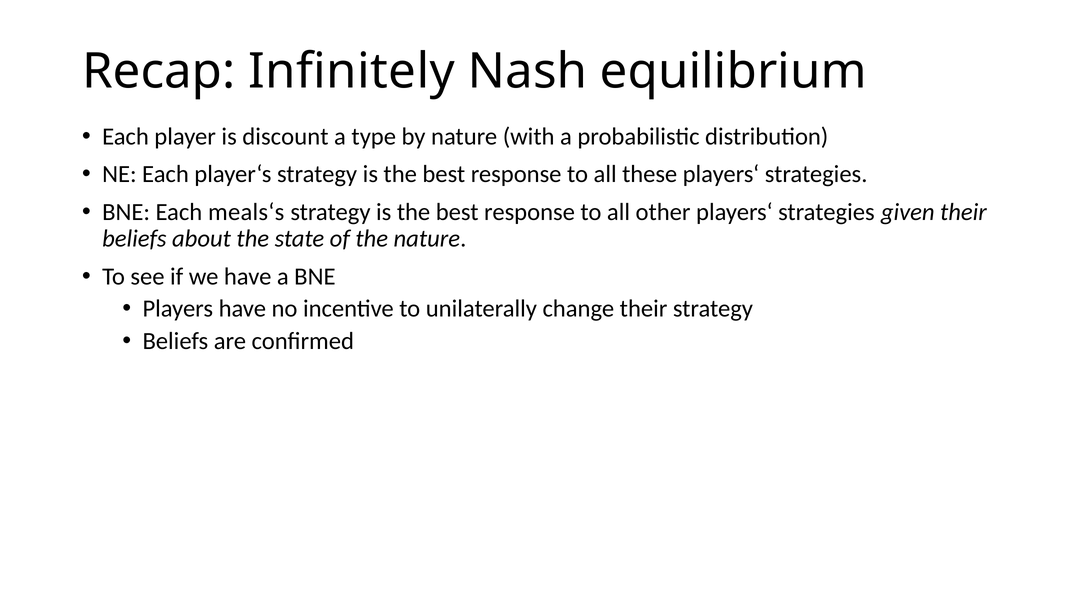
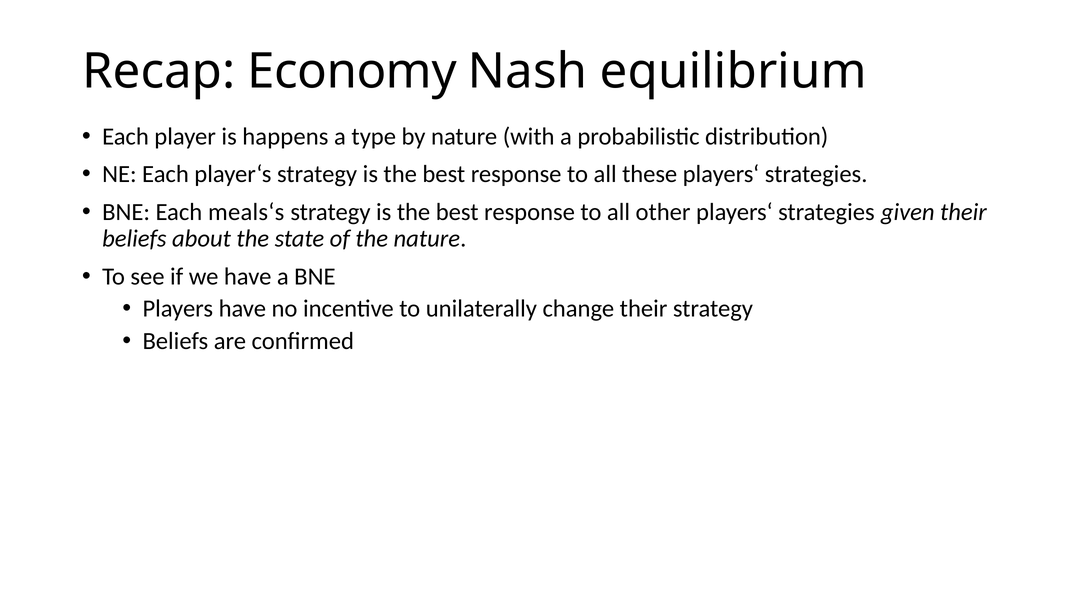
Infinitely: Infinitely -> Economy
discount: discount -> happens
